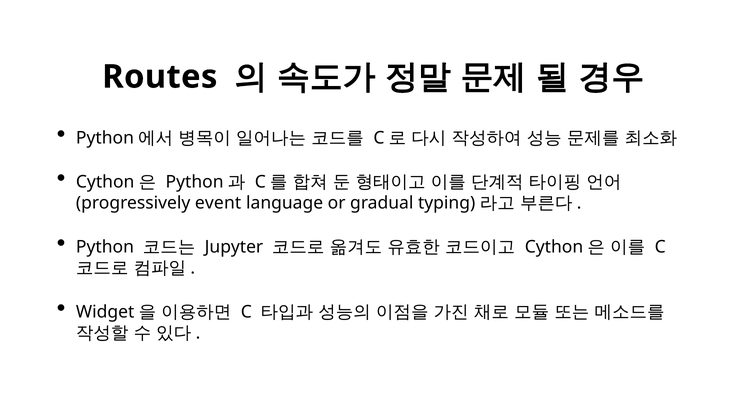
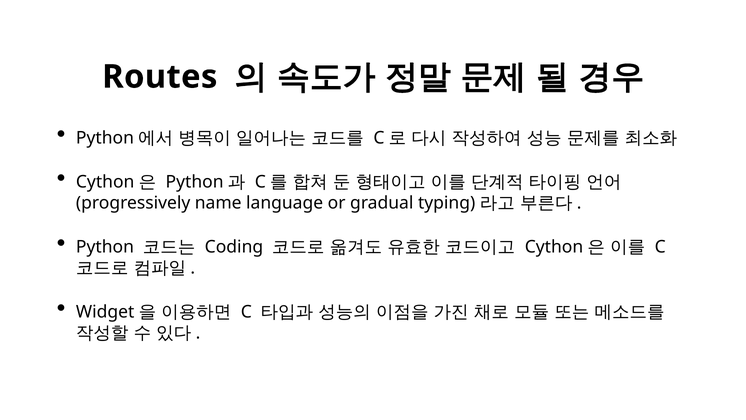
event: event -> name
Jupyter: Jupyter -> Coding
